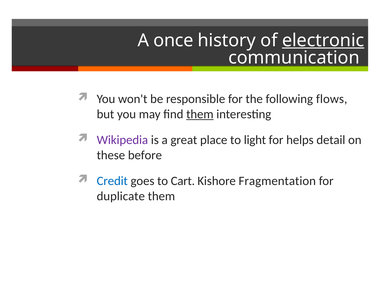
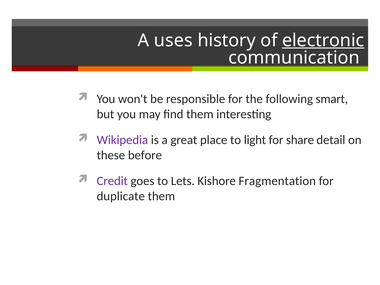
once: once -> uses
flows: flows -> smart
them at (200, 114) underline: present -> none
helps: helps -> share
Credit colour: blue -> purple
Cart: Cart -> Lets
